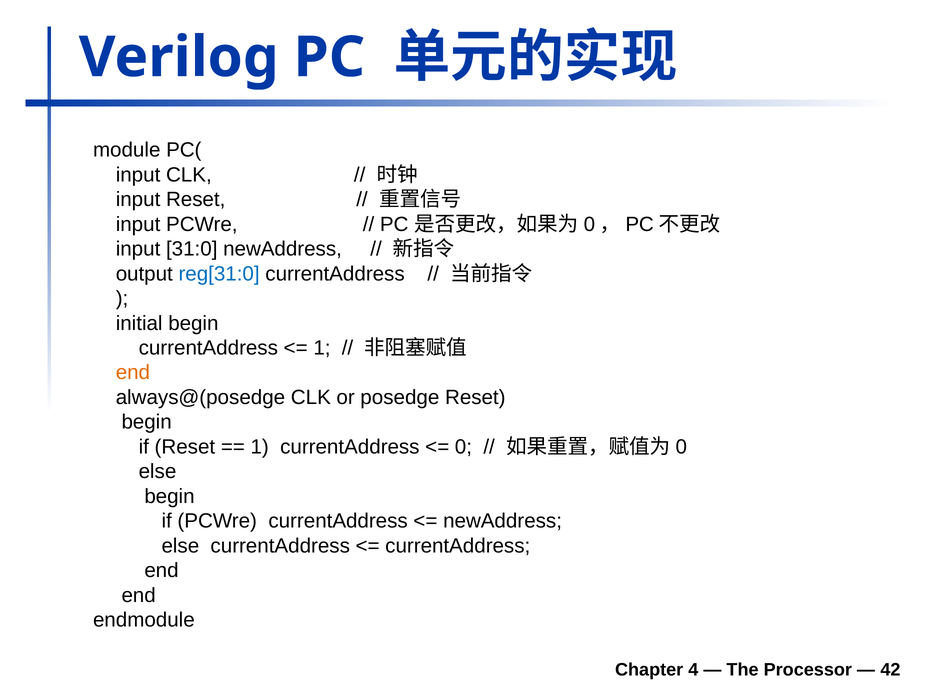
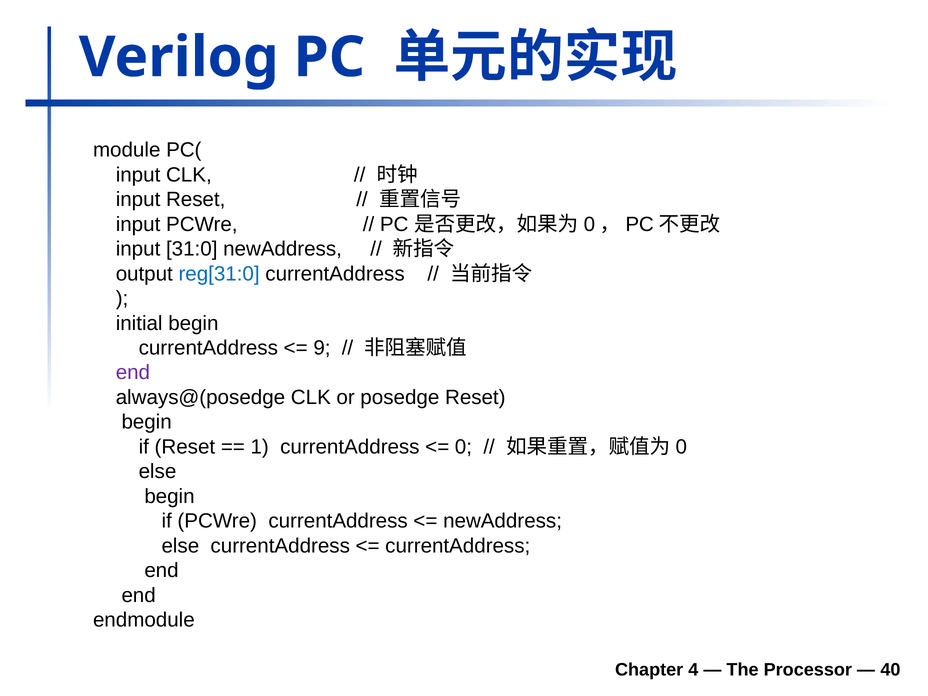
1 at (322, 348): 1 -> 9
end at (133, 373) colour: orange -> purple
42: 42 -> 40
